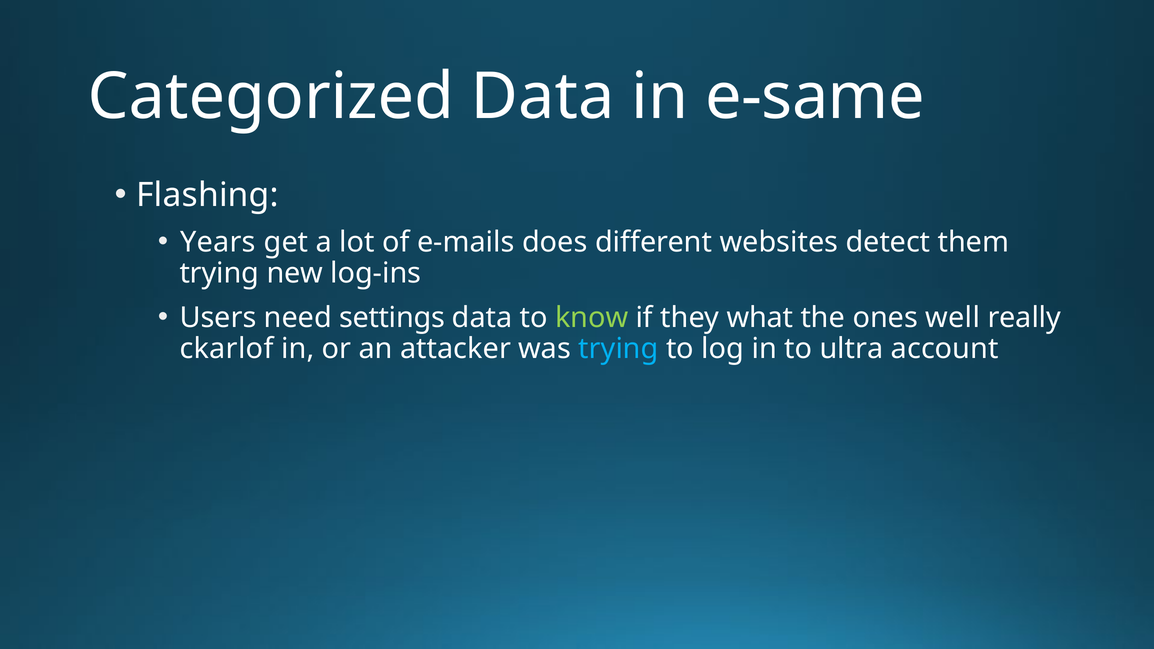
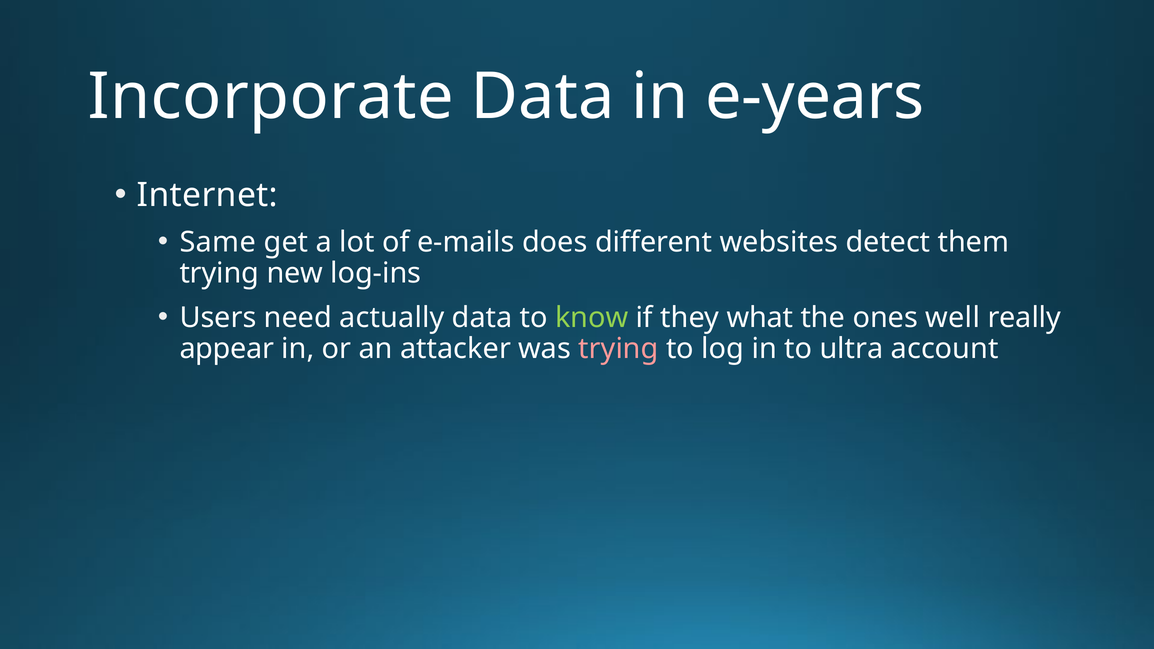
Categorized: Categorized -> Incorporate
e-same: e-same -> e-years
Flashing: Flashing -> Internet
Years: Years -> Same
settings: settings -> actually
ckarlof: ckarlof -> appear
trying at (619, 349) colour: light blue -> pink
